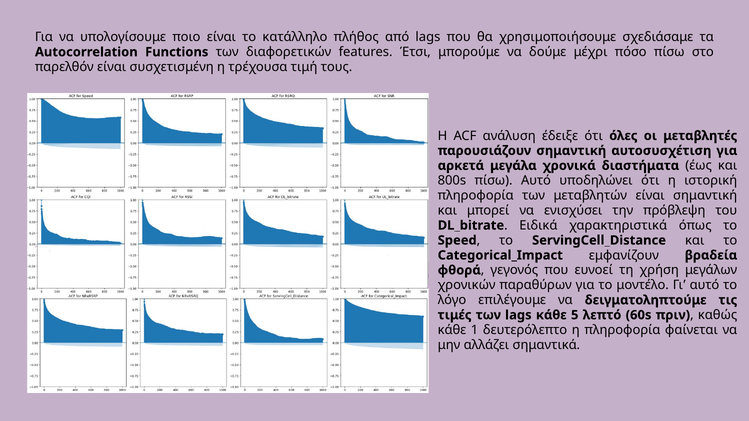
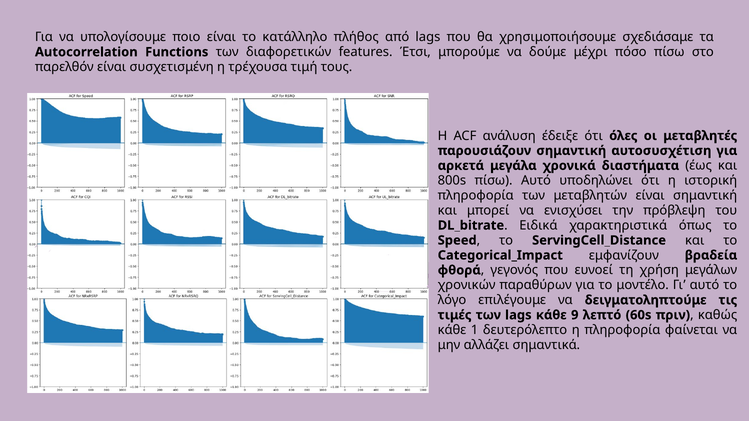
5: 5 -> 9
